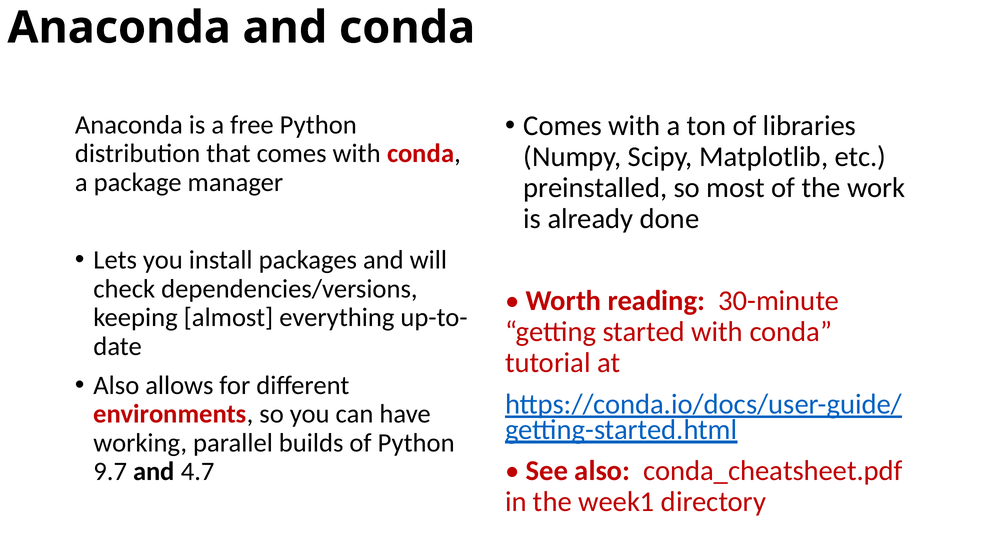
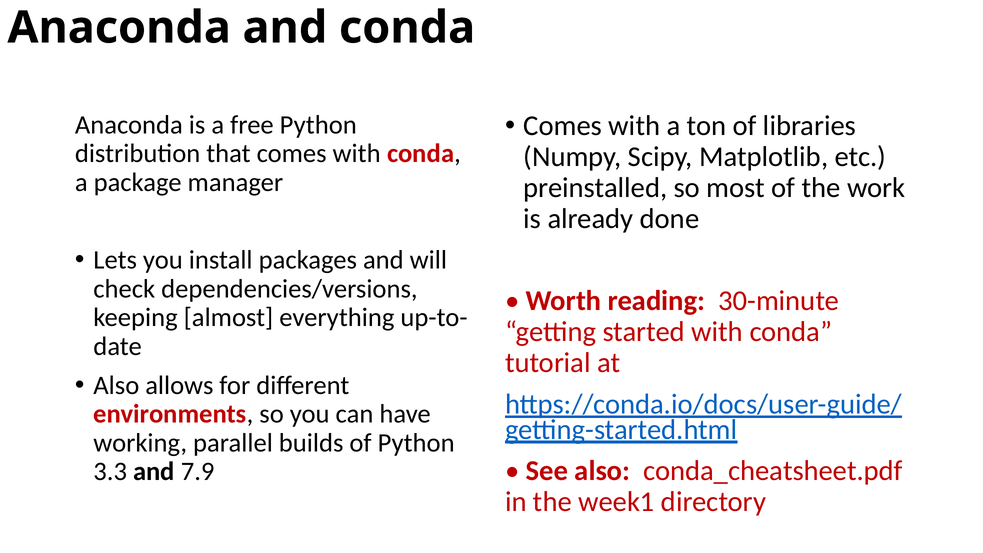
9.7: 9.7 -> 3.3
4.7: 4.7 -> 7.9
